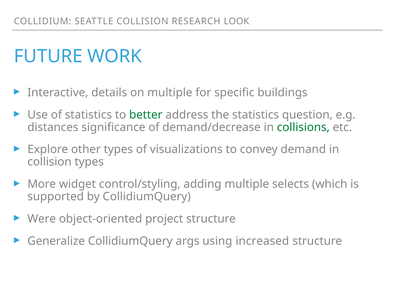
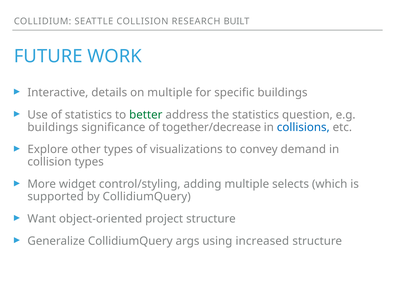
LOOK: LOOK -> BUILT
distances at (53, 127): distances -> buildings
demand/decrease: demand/decrease -> together/decrease
collisions colour: green -> blue
Were: Were -> Want
